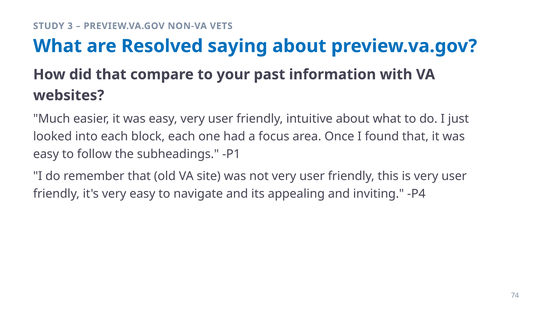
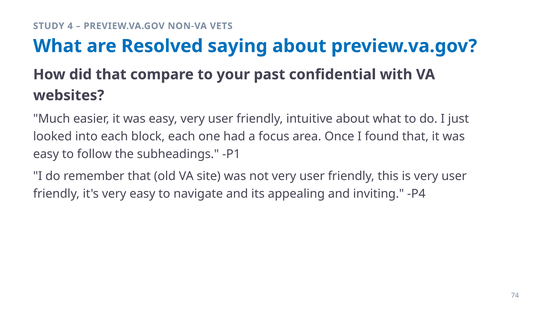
3: 3 -> 4
information: information -> confidential
